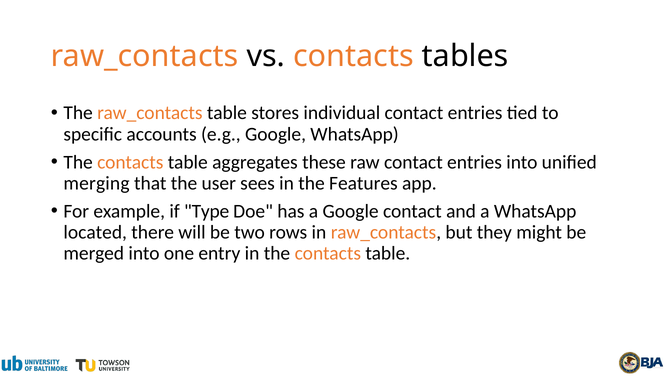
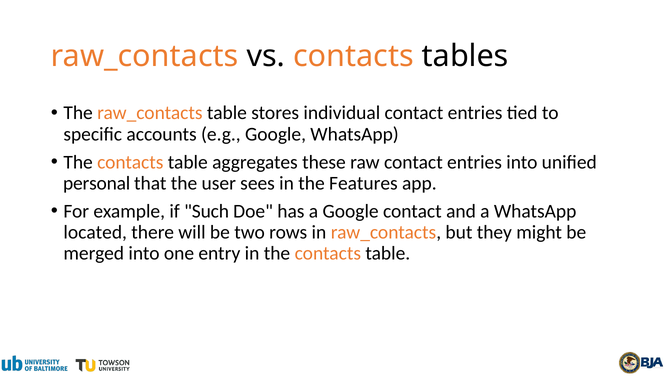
merging: merging -> personal
Type: Type -> Such
